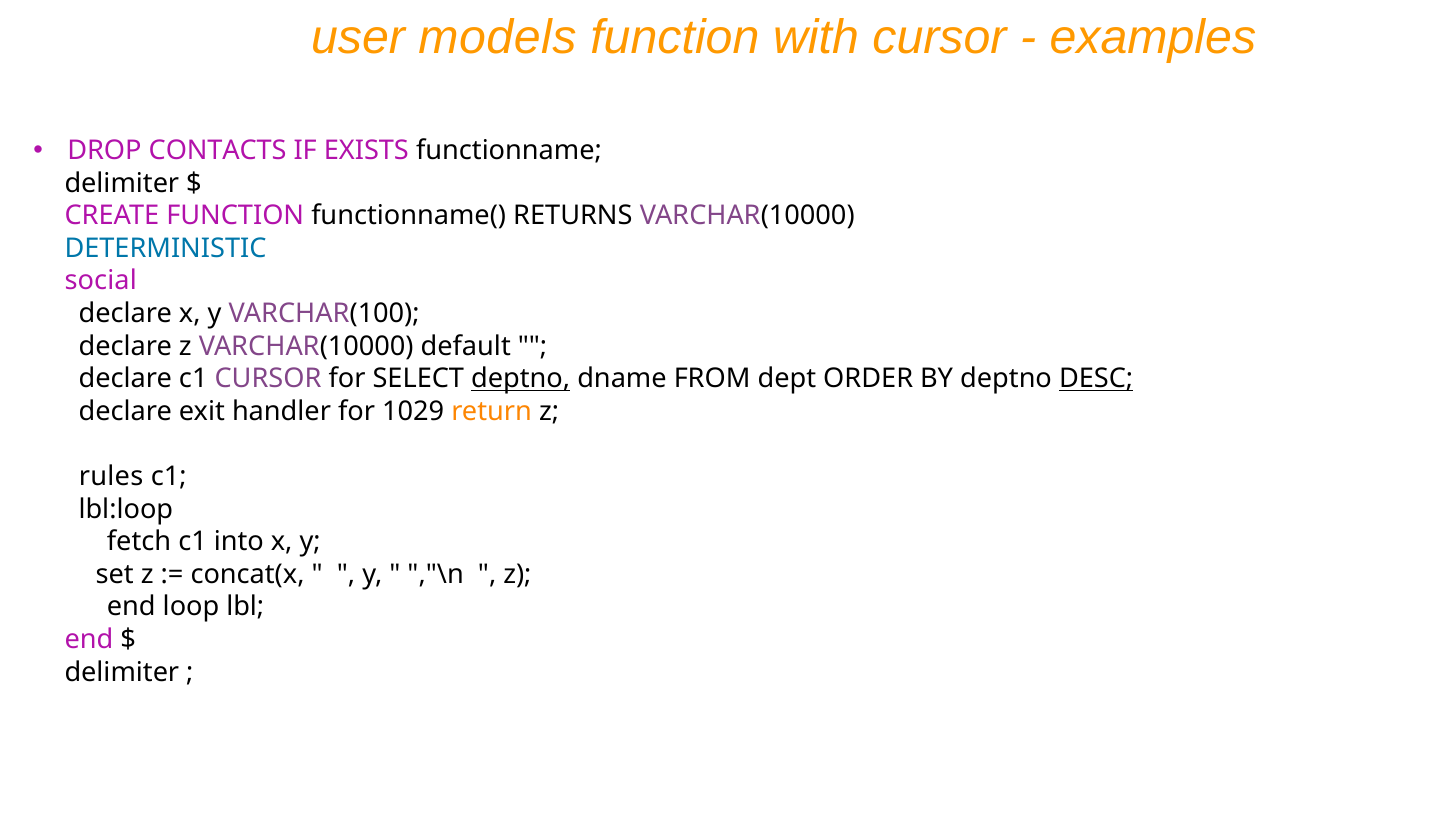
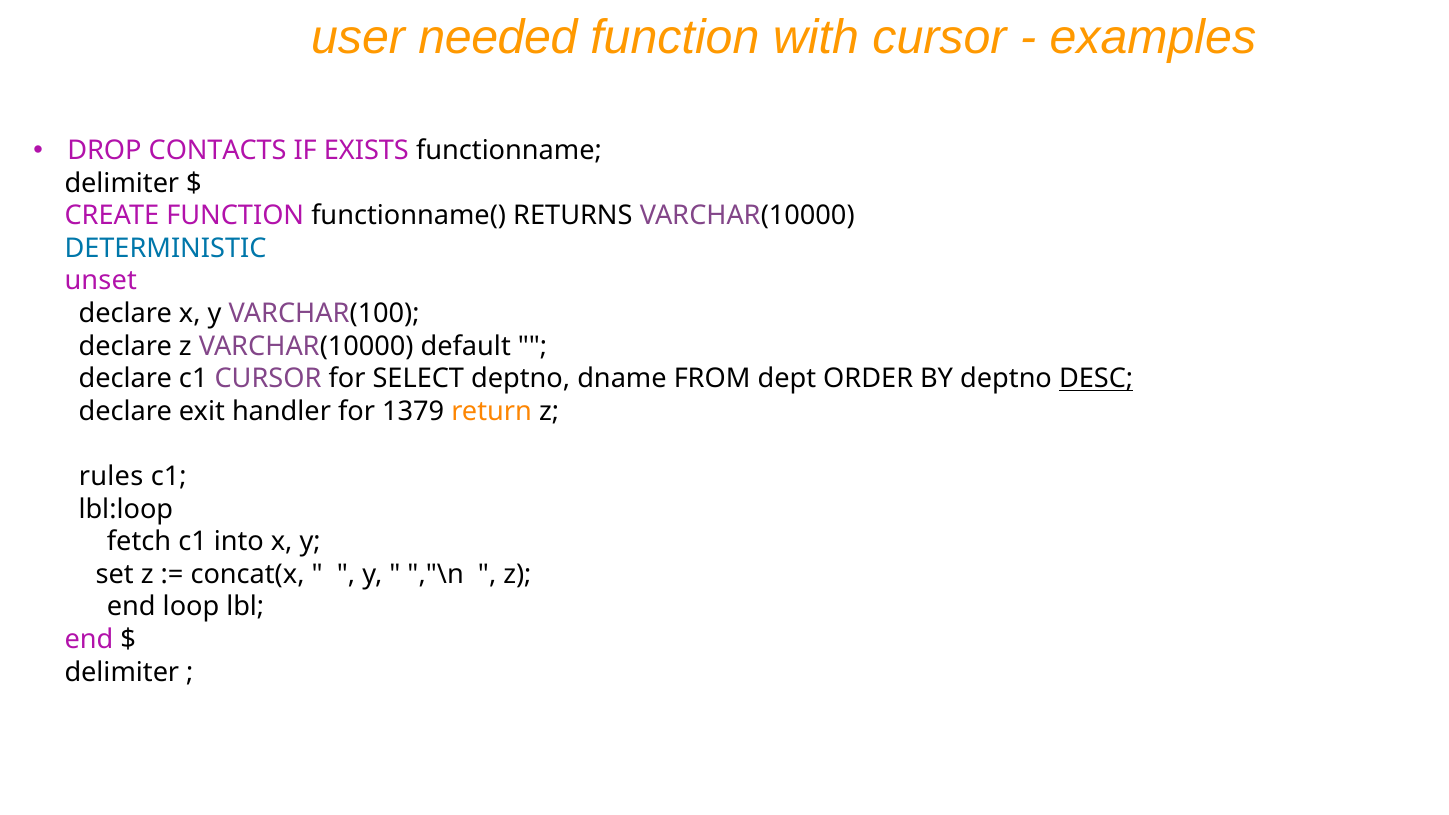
models: models -> needed
social: social -> unset
deptno at (521, 379) underline: present -> none
1029: 1029 -> 1379
